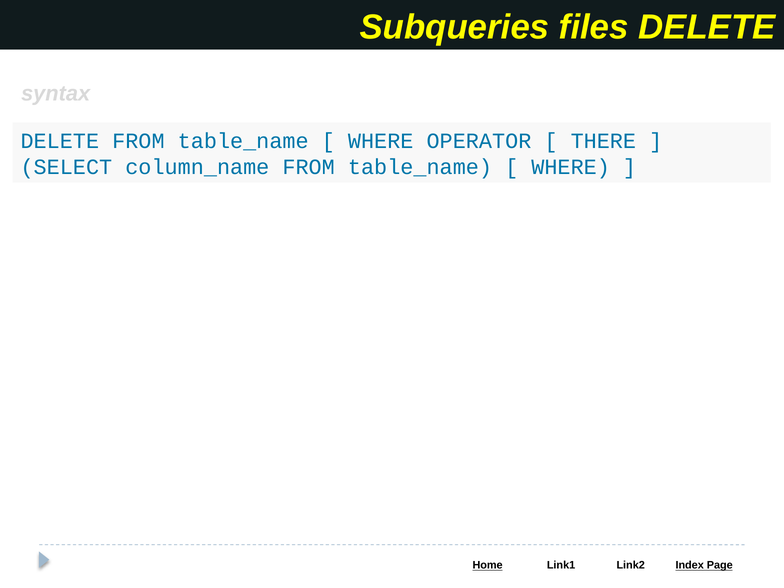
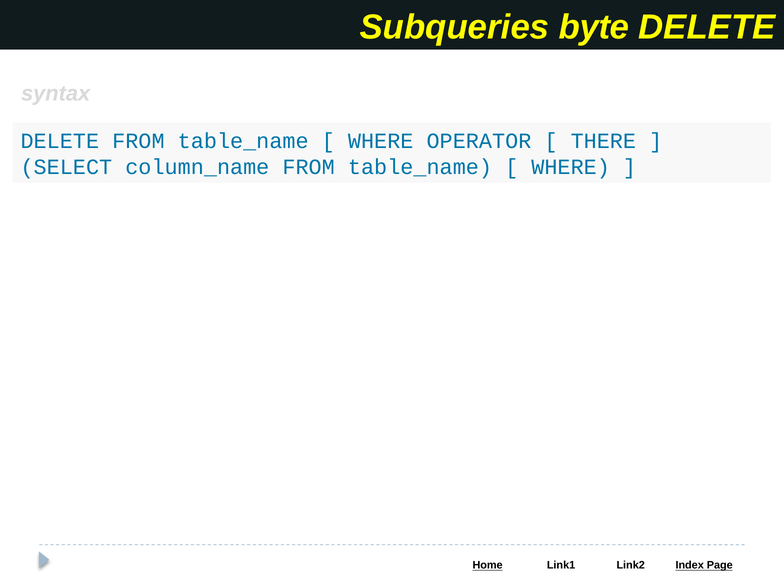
files: files -> byte
